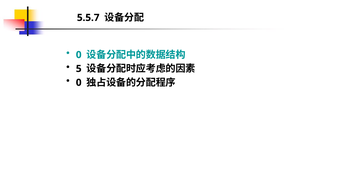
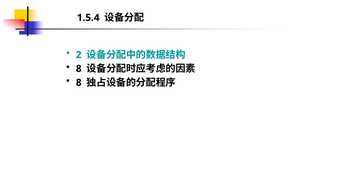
5.5.7: 5.5.7 -> 1.5.4
0 at (79, 55): 0 -> 2
5 at (79, 69): 5 -> 8
0 at (79, 83): 0 -> 8
